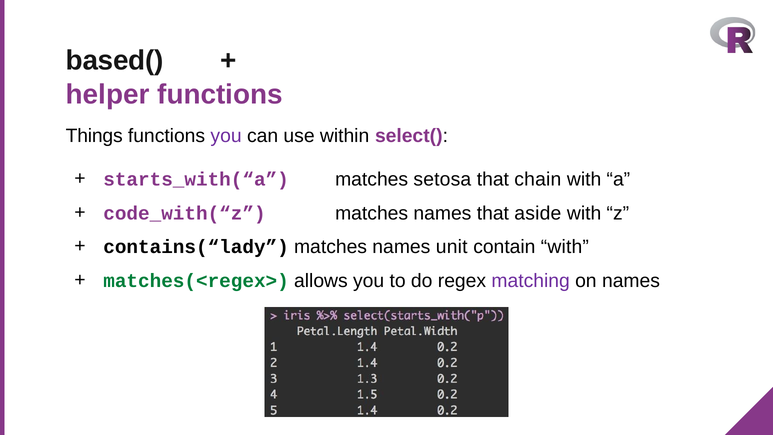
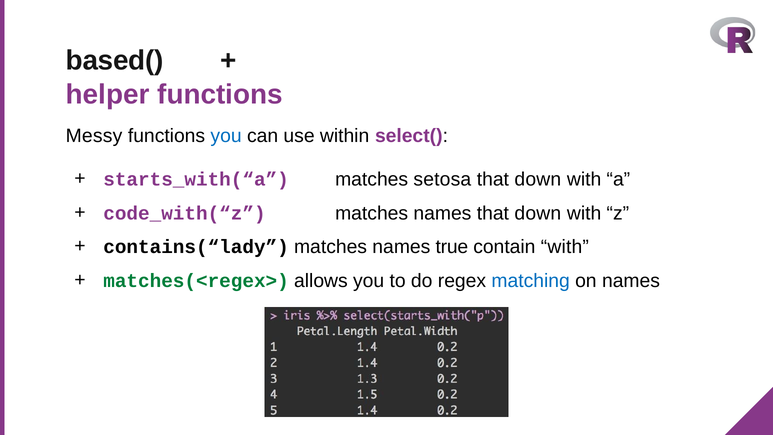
Things: Things -> Messy
you at (226, 136) colour: purple -> blue
chain at (538, 179): chain -> down
names that aside: aside -> down
unit: unit -> true
matching colour: purple -> blue
